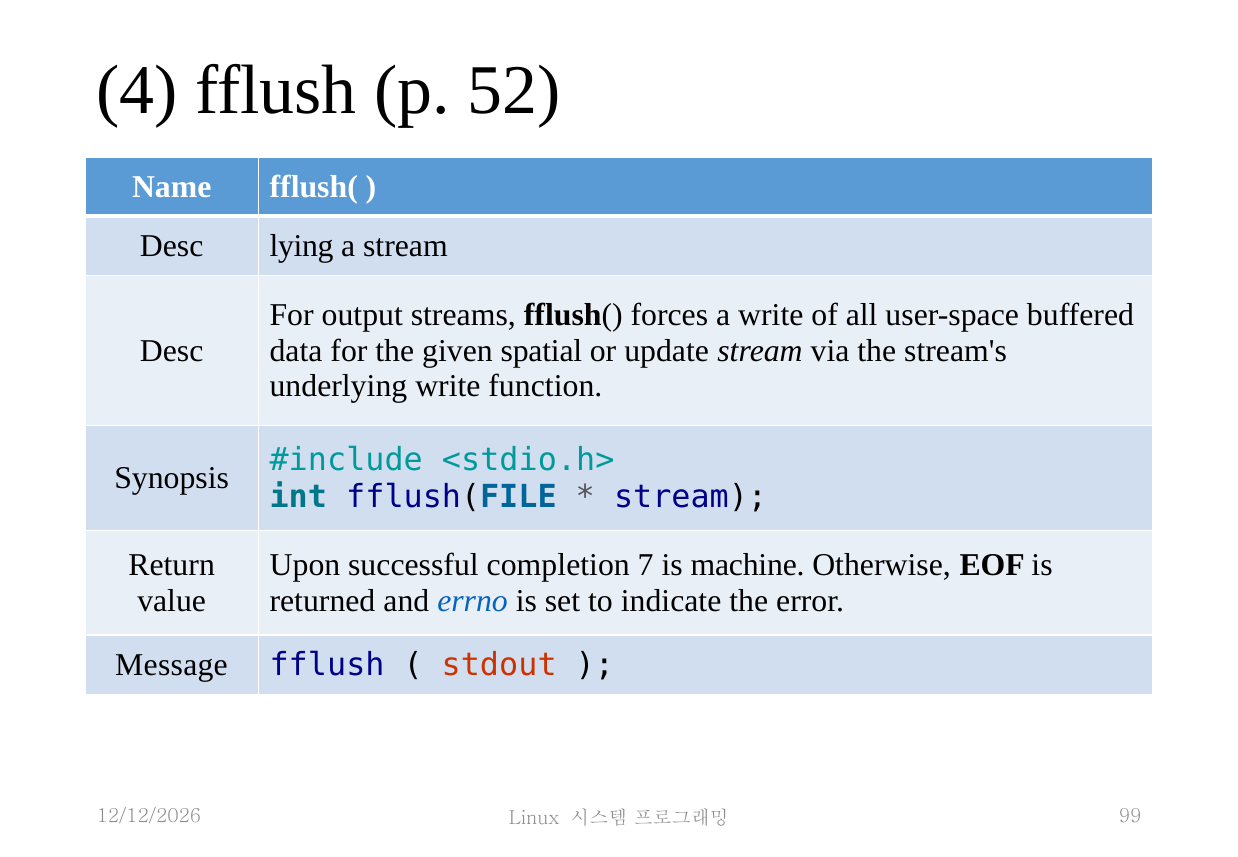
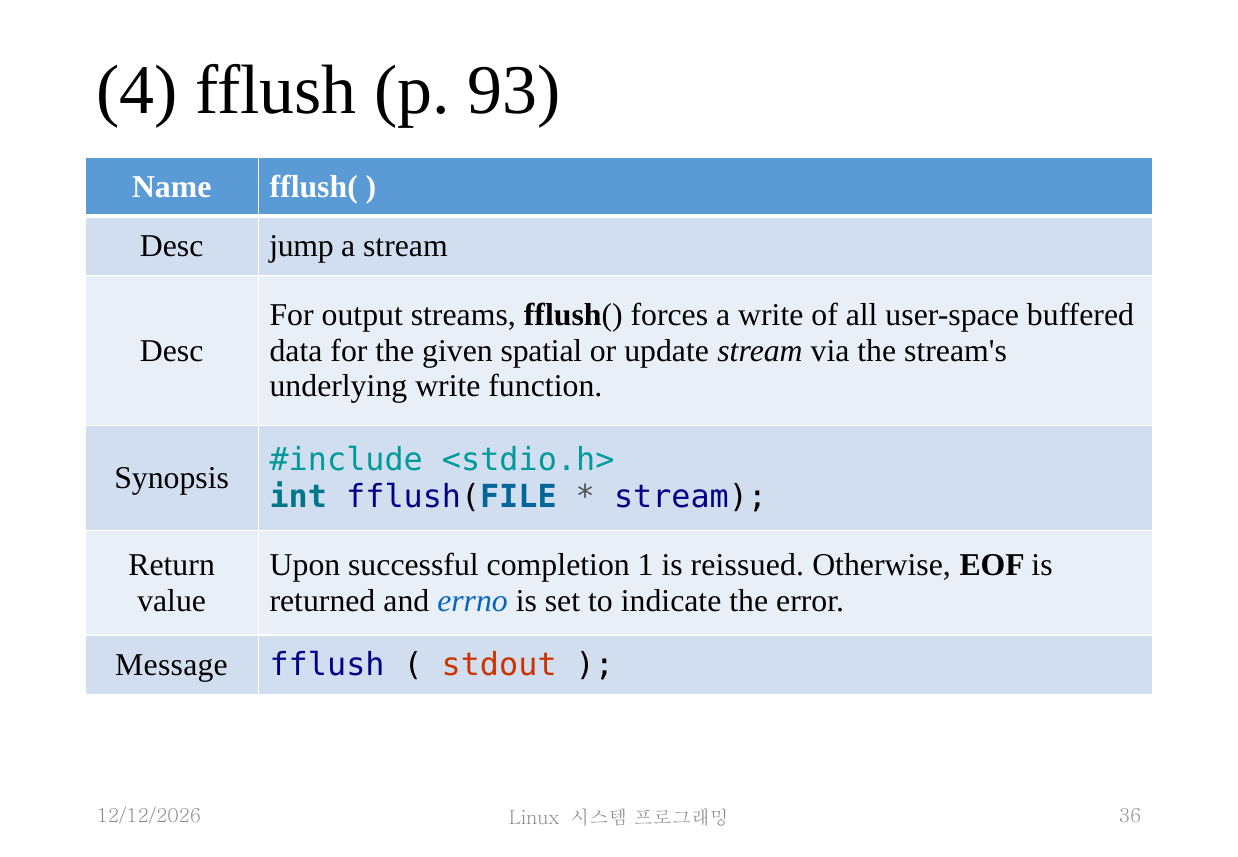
52: 52 -> 93
lying: lying -> jump
7: 7 -> 1
machine: machine -> reissued
99: 99 -> 36
